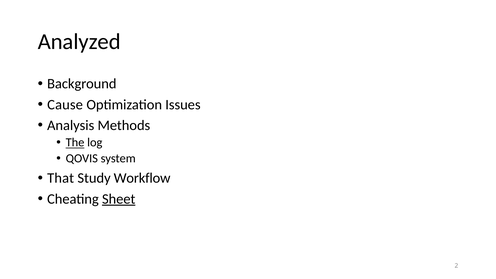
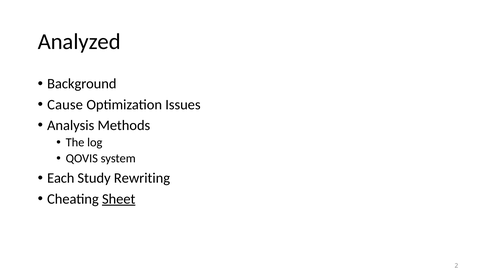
The underline: present -> none
That: That -> Each
Workflow: Workflow -> Rewriting
